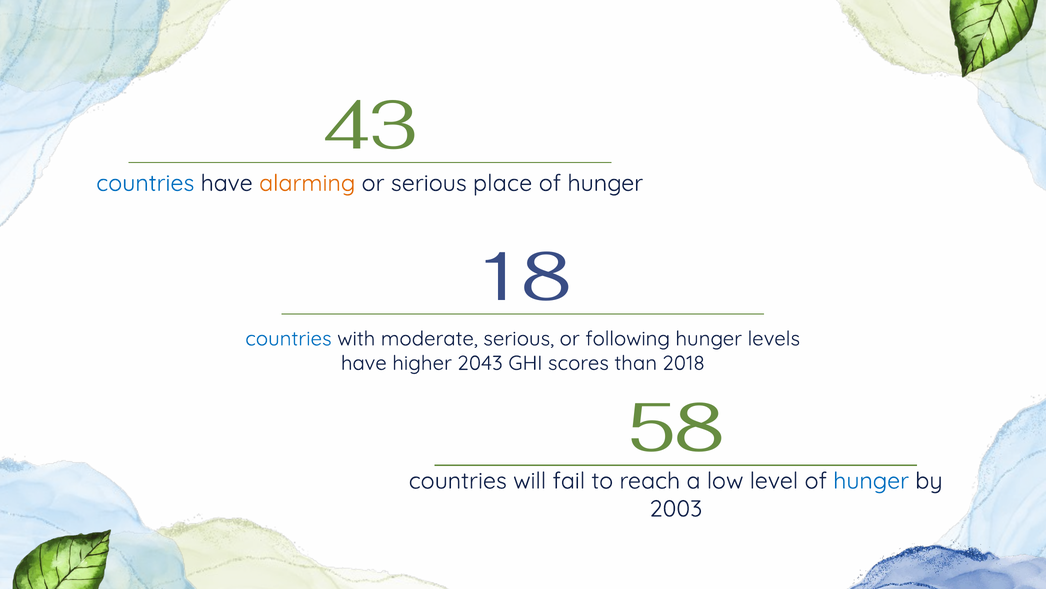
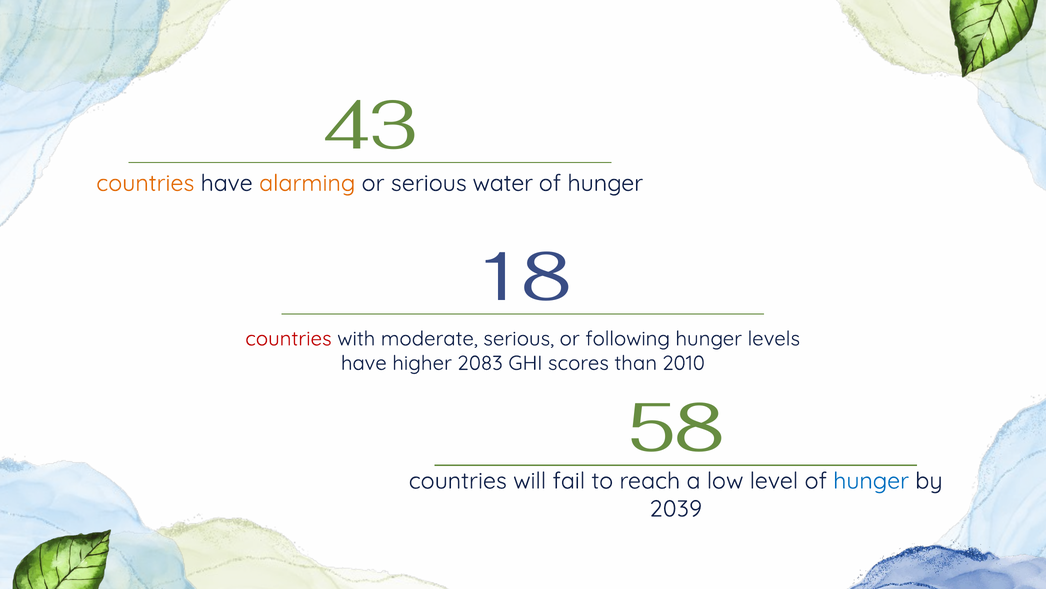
countries at (145, 183) colour: blue -> orange
place: place -> water
countries at (288, 338) colour: blue -> red
2043: 2043 -> 2083
2018: 2018 -> 2010
2003: 2003 -> 2039
